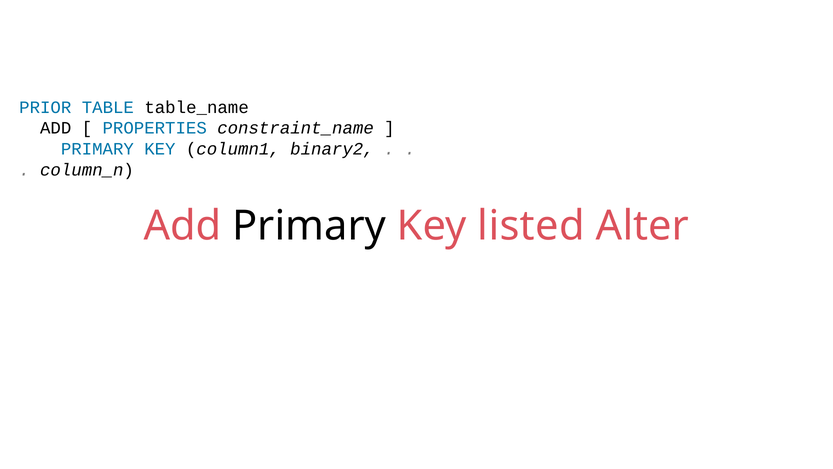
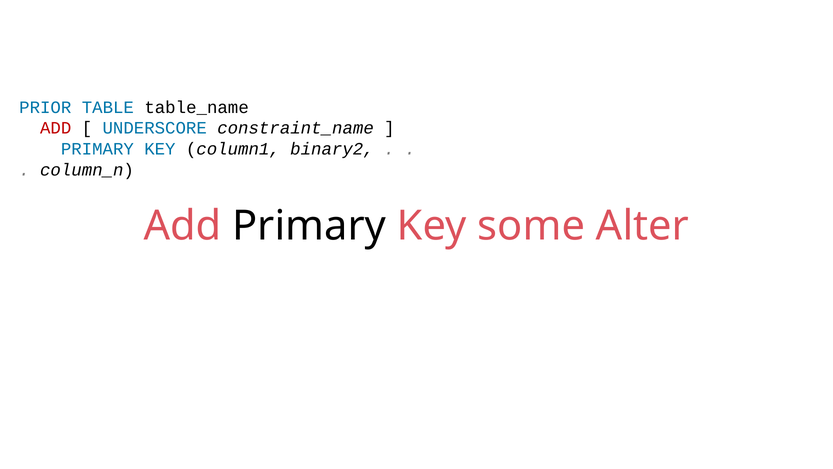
ADD at (56, 128) colour: black -> red
PROPERTIES: PROPERTIES -> UNDERSCORE
listed: listed -> some
